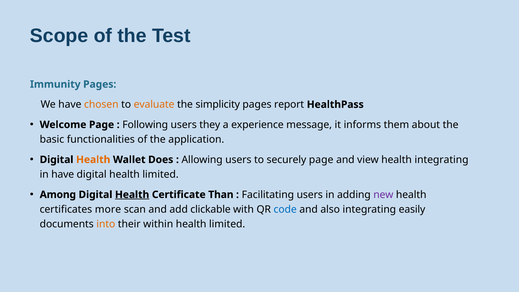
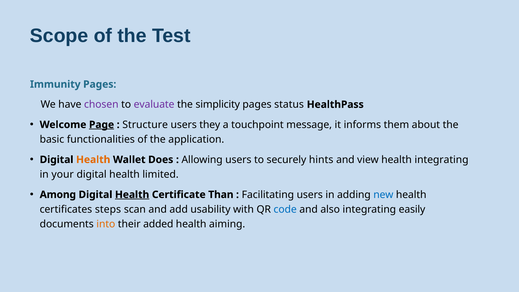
chosen colour: orange -> purple
evaluate colour: orange -> purple
report: report -> status
Page at (102, 125) underline: none -> present
Following: Following -> Structure
experience: experience -> touchpoint
securely page: page -> hints
in have: have -> your
new colour: purple -> blue
more: more -> steps
clickable: clickable -> usability
within: within -> added
limited at (227, 224): limited -> aiming
